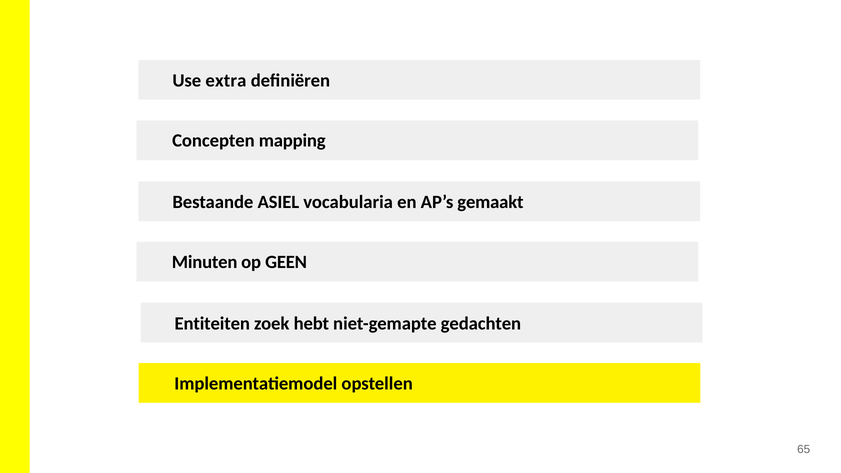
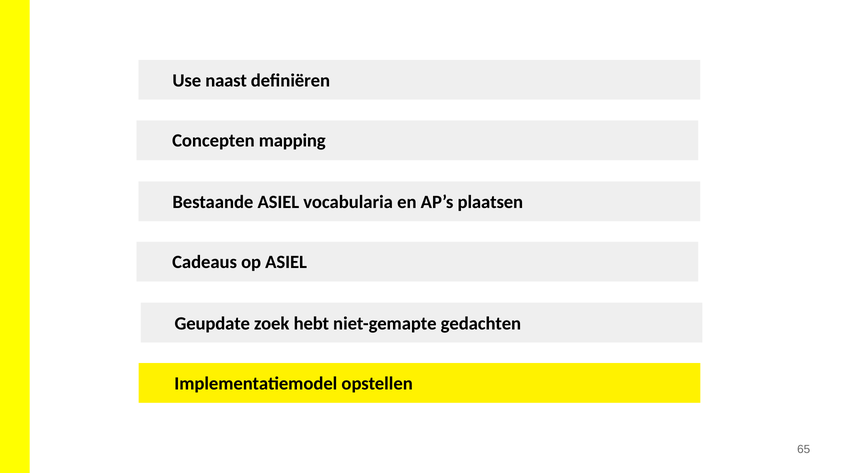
extra: extra -> naast
gemaakt: gemaakt -> plaatsen
Minuten: Minuten -> Cadeaus
op GEEN: GEEN -> ASIEL
Entiteiten: Entiteiten -> Geupdate
